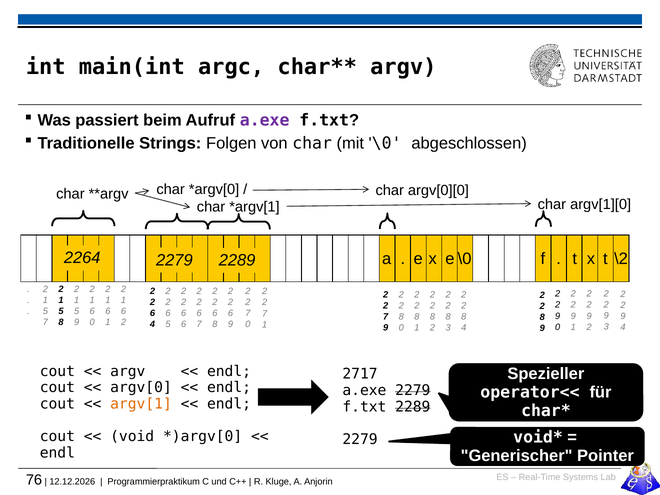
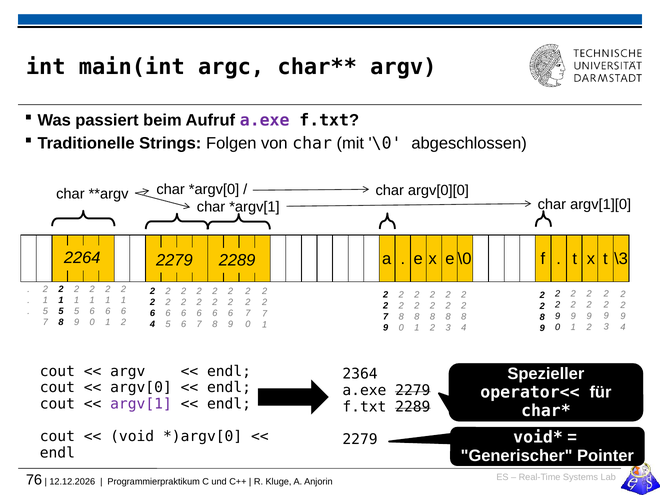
\2: \2 -> \3
2717: 2717 -> 2364
argv[1 colour: orange -> purple
